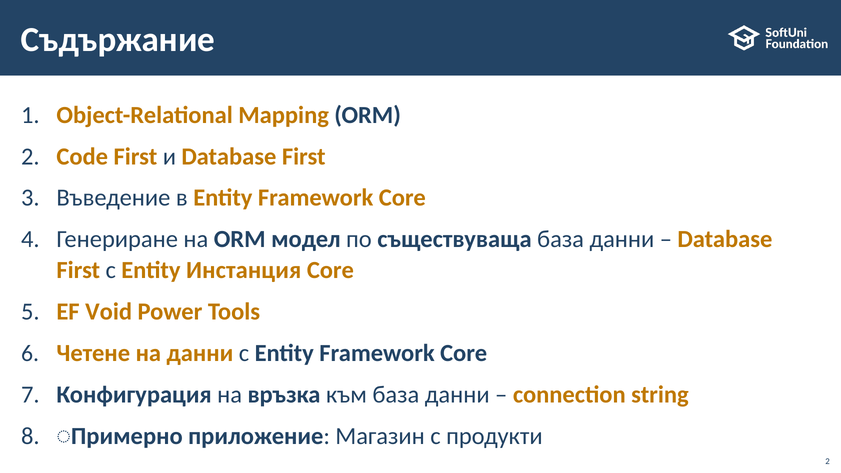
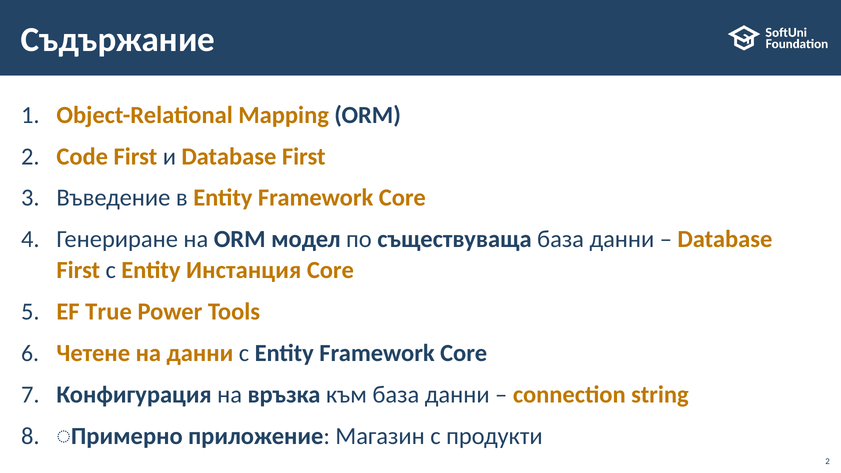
Void: Void -> True
